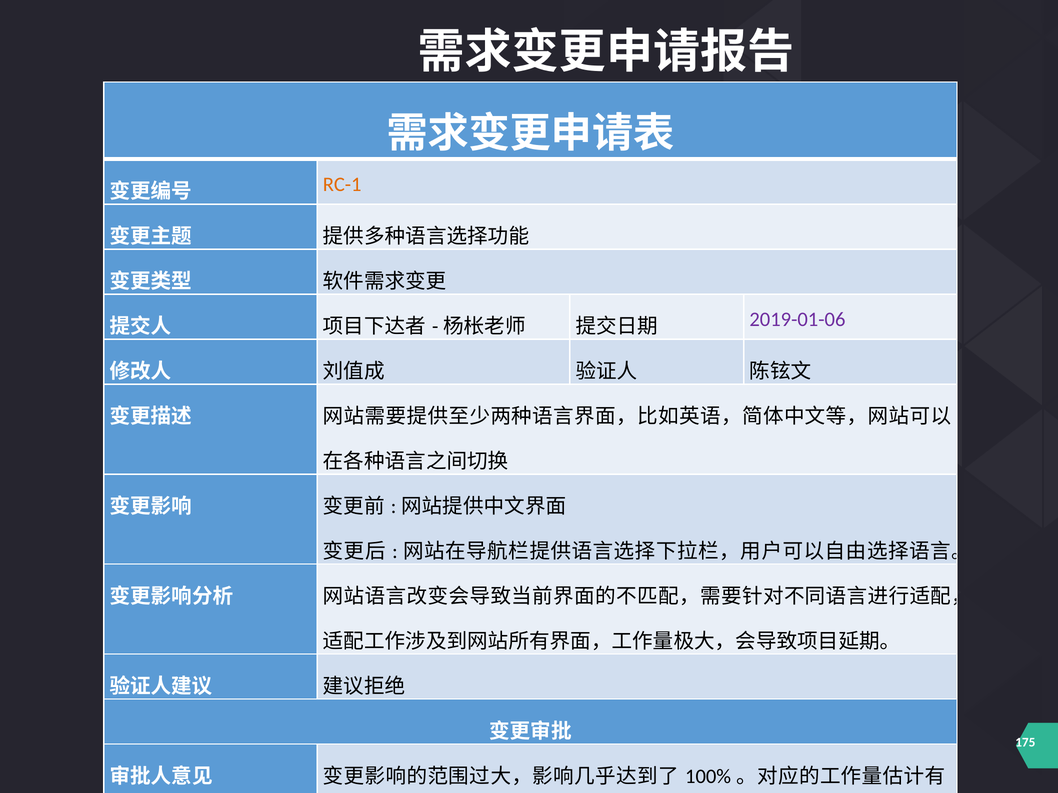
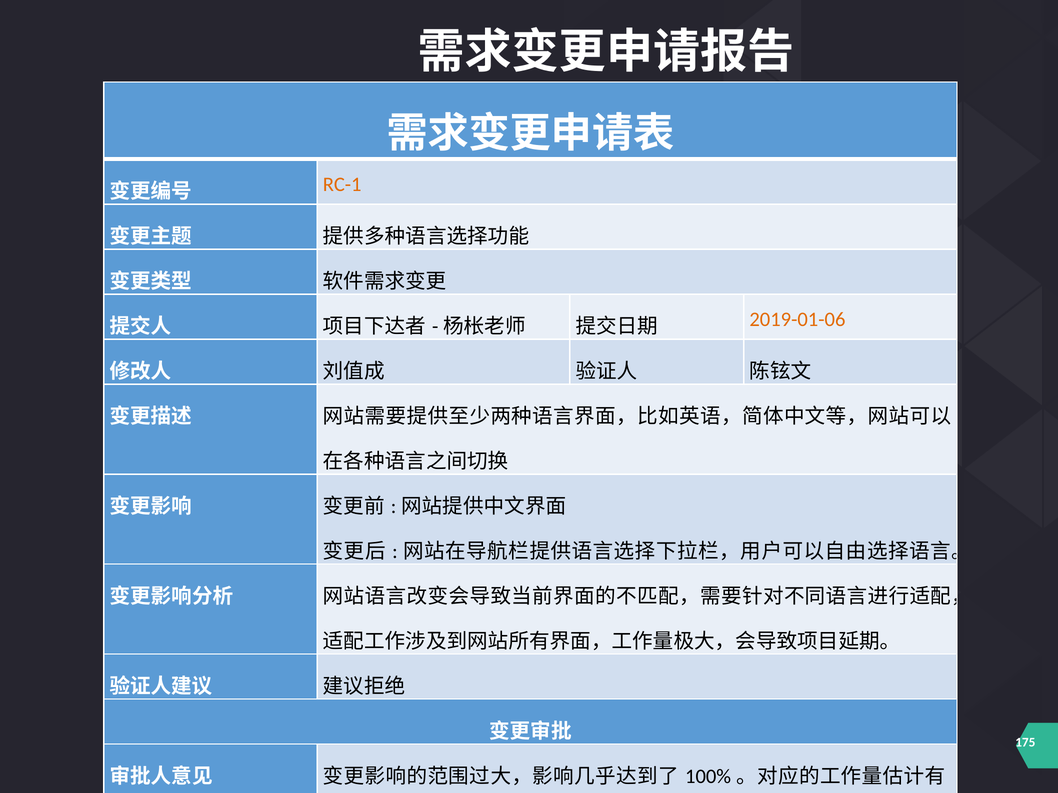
2019-01-06 colour: purple -> orange
